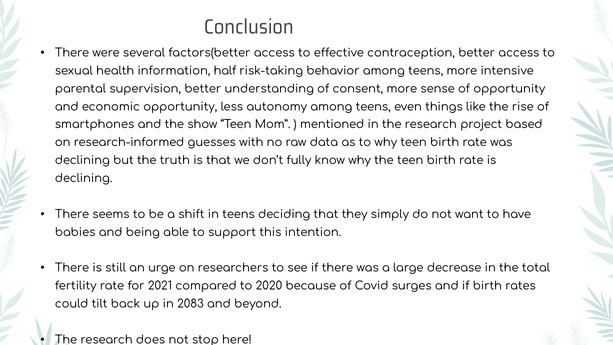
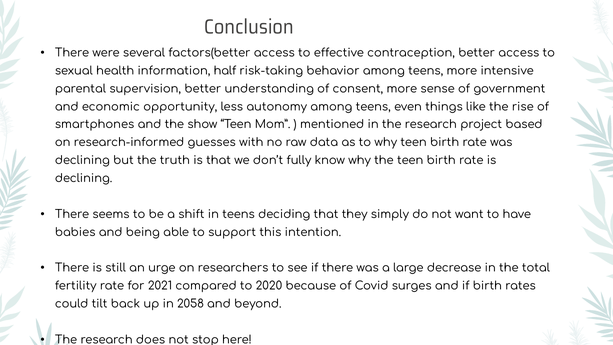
of opportunity: opportunity -> government
2083: 2083 -> 2058
